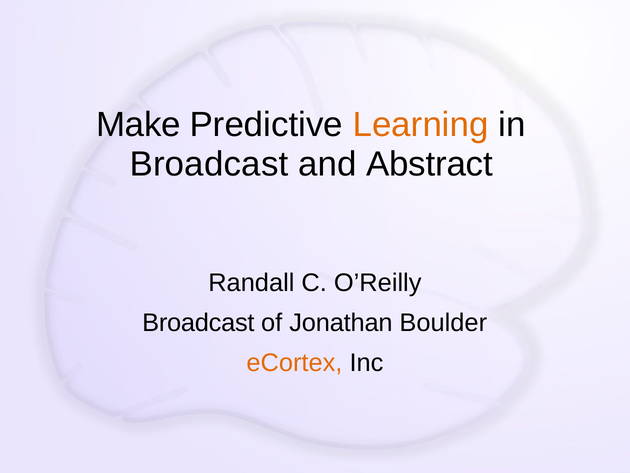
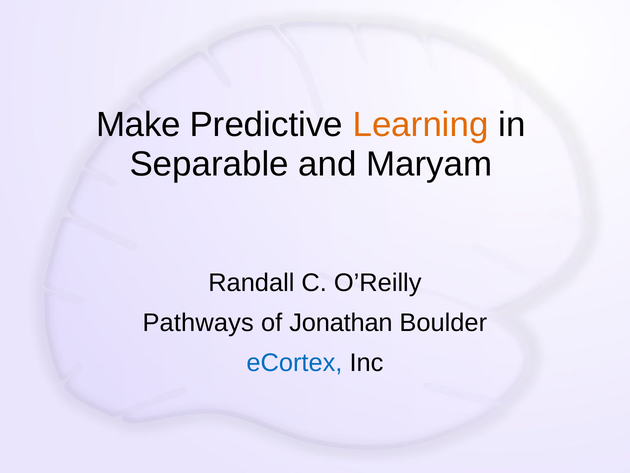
Broadcast at (209, 164): Broadcast -> Separable
Abstract: Abstract -> Maryam
Broadcast at (198, 322): Broadcast -> Pathways
eCortex colour: orange -> blue
